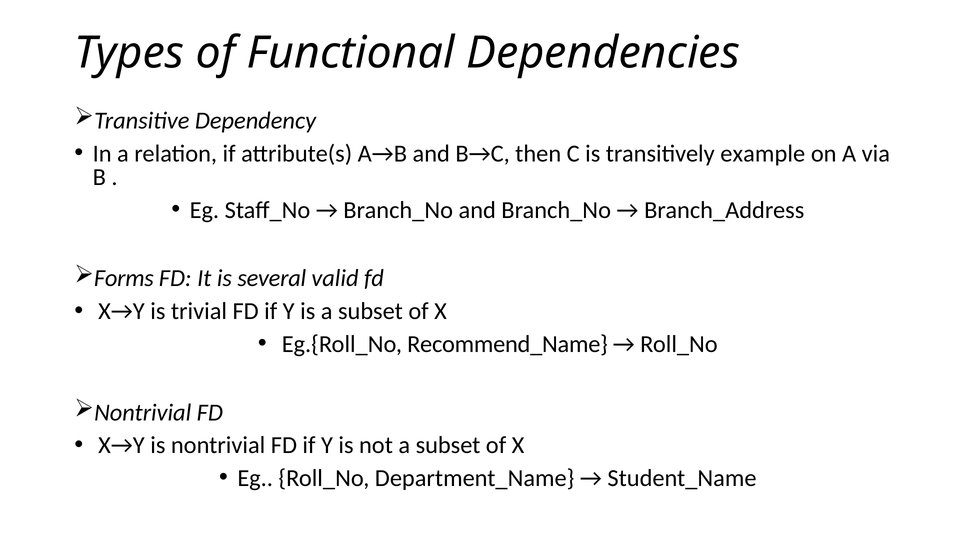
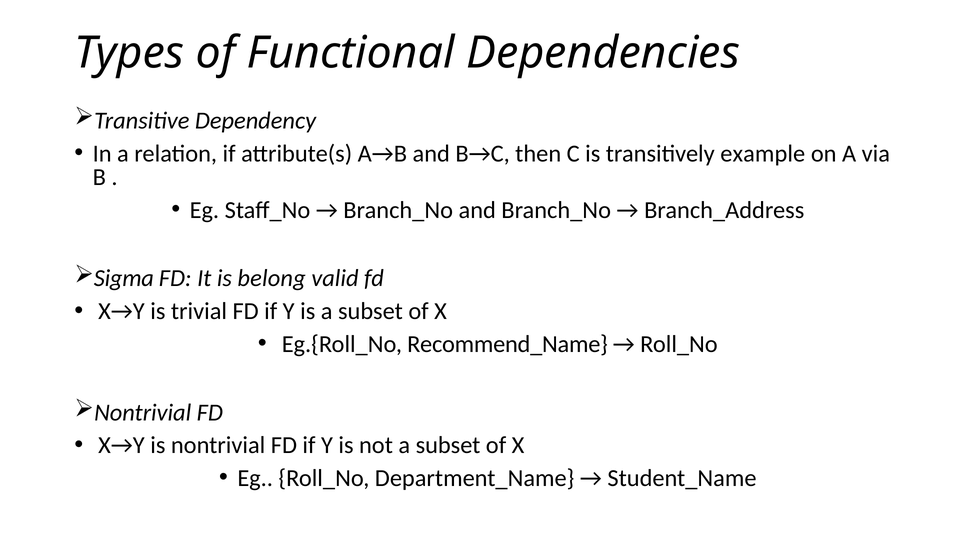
Forms: Forms -> Sigma
several: several -> belong
